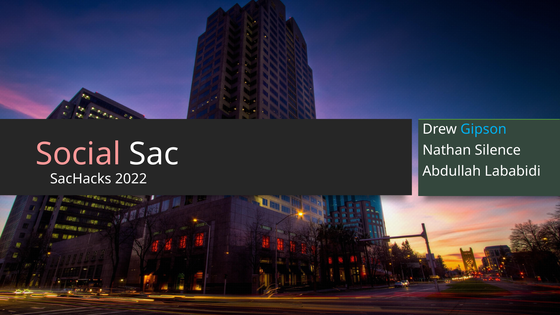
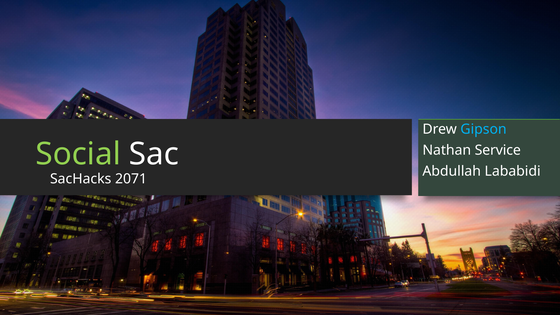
Social colour: pink -> light green
Silence: Silence -> Service
2022: 2022 -> 2071
